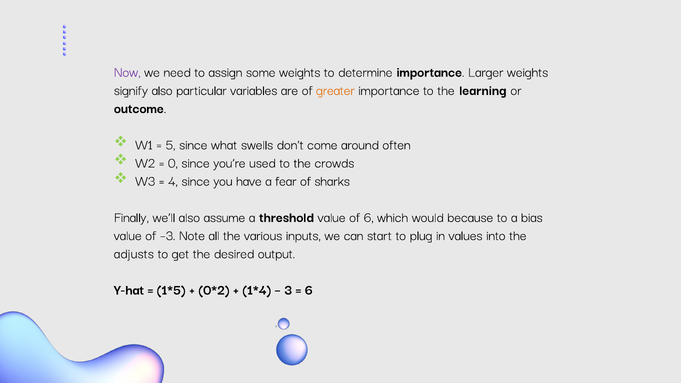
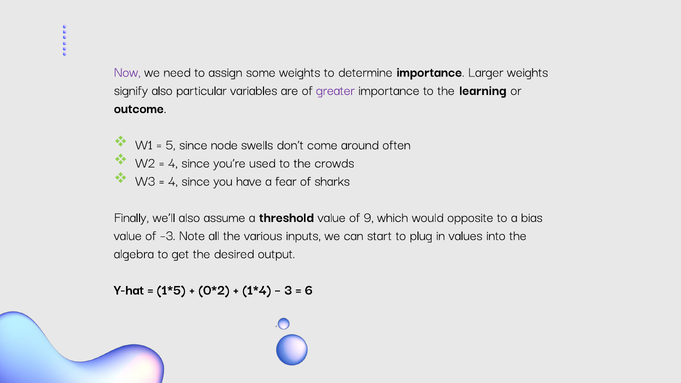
greater colour: orange -> purple
what: what -> node
0 at (173, 163): 0 -> 4
of 6: 6 -> 9
because: because -> opposite
adjusts: adjusts -> algebra
